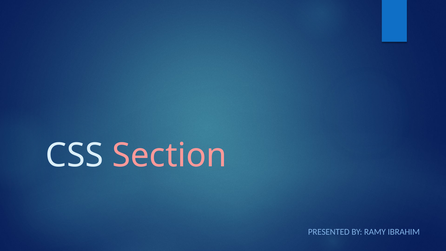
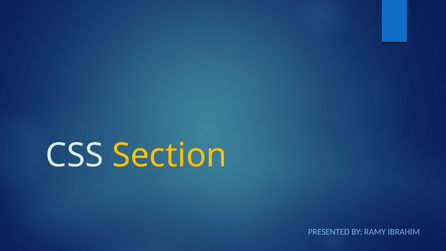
Section colour: pink -> yellow
